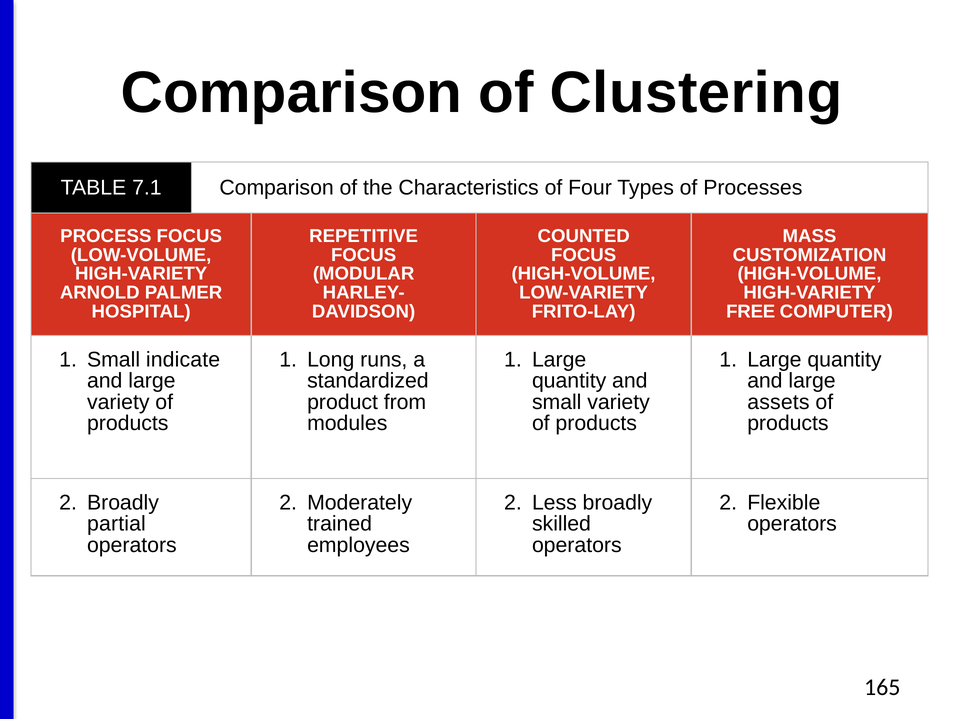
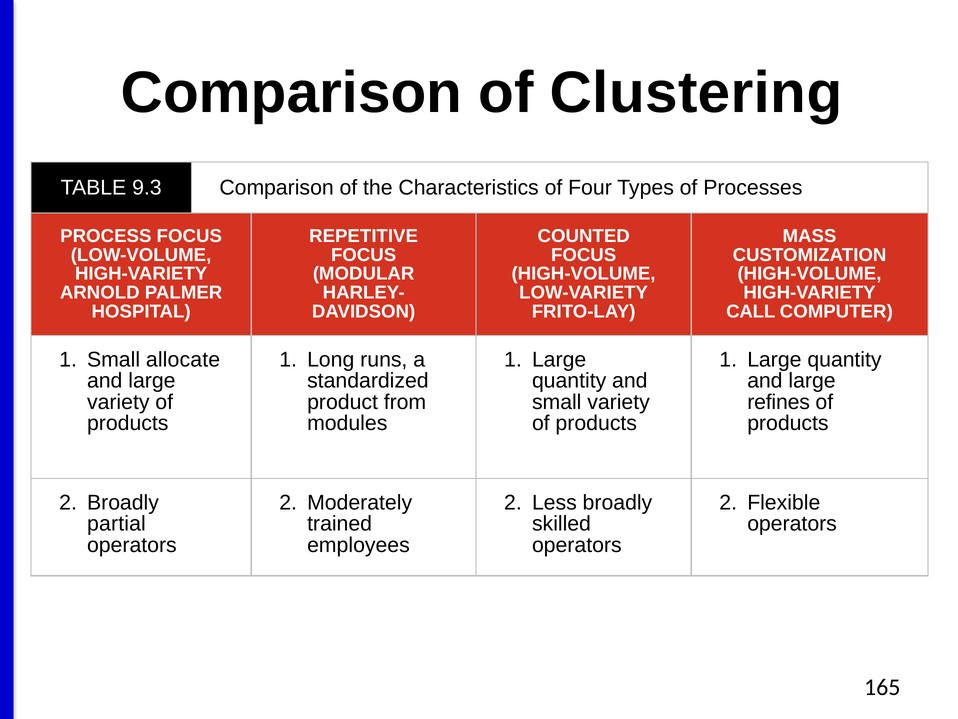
7.1: 7.1 -> 9.3
FREE: FREE -> CALL
indicate: indicate -> allocate
assets: assets -> refines
